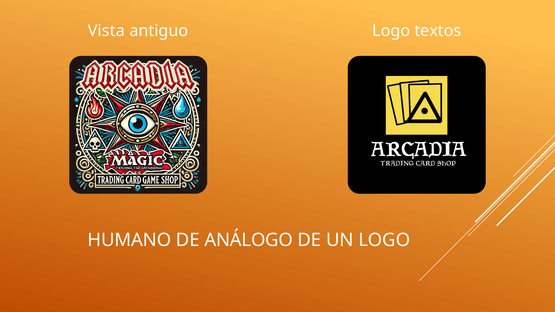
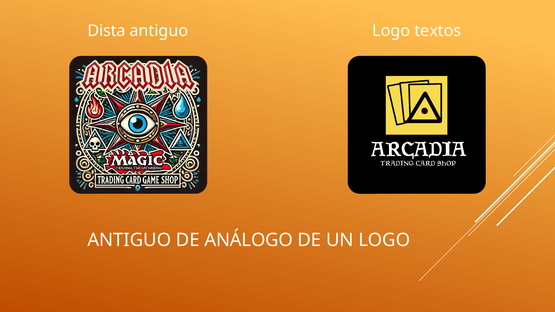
Vista: Vista -> Dista
HUMANO at (129, 240): HUMANO -> ANTIGUO
